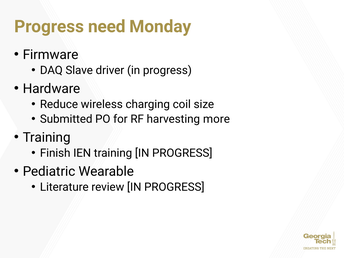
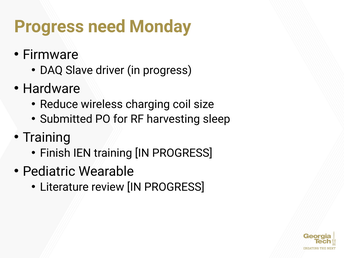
more: more -> sleep
